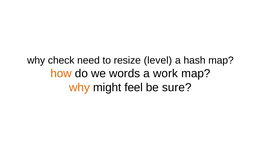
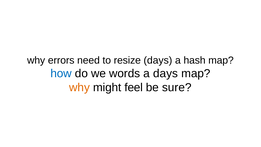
check: check -> errors
resize level: level -> days
how colour: orange -> blue
a work: work -> days
